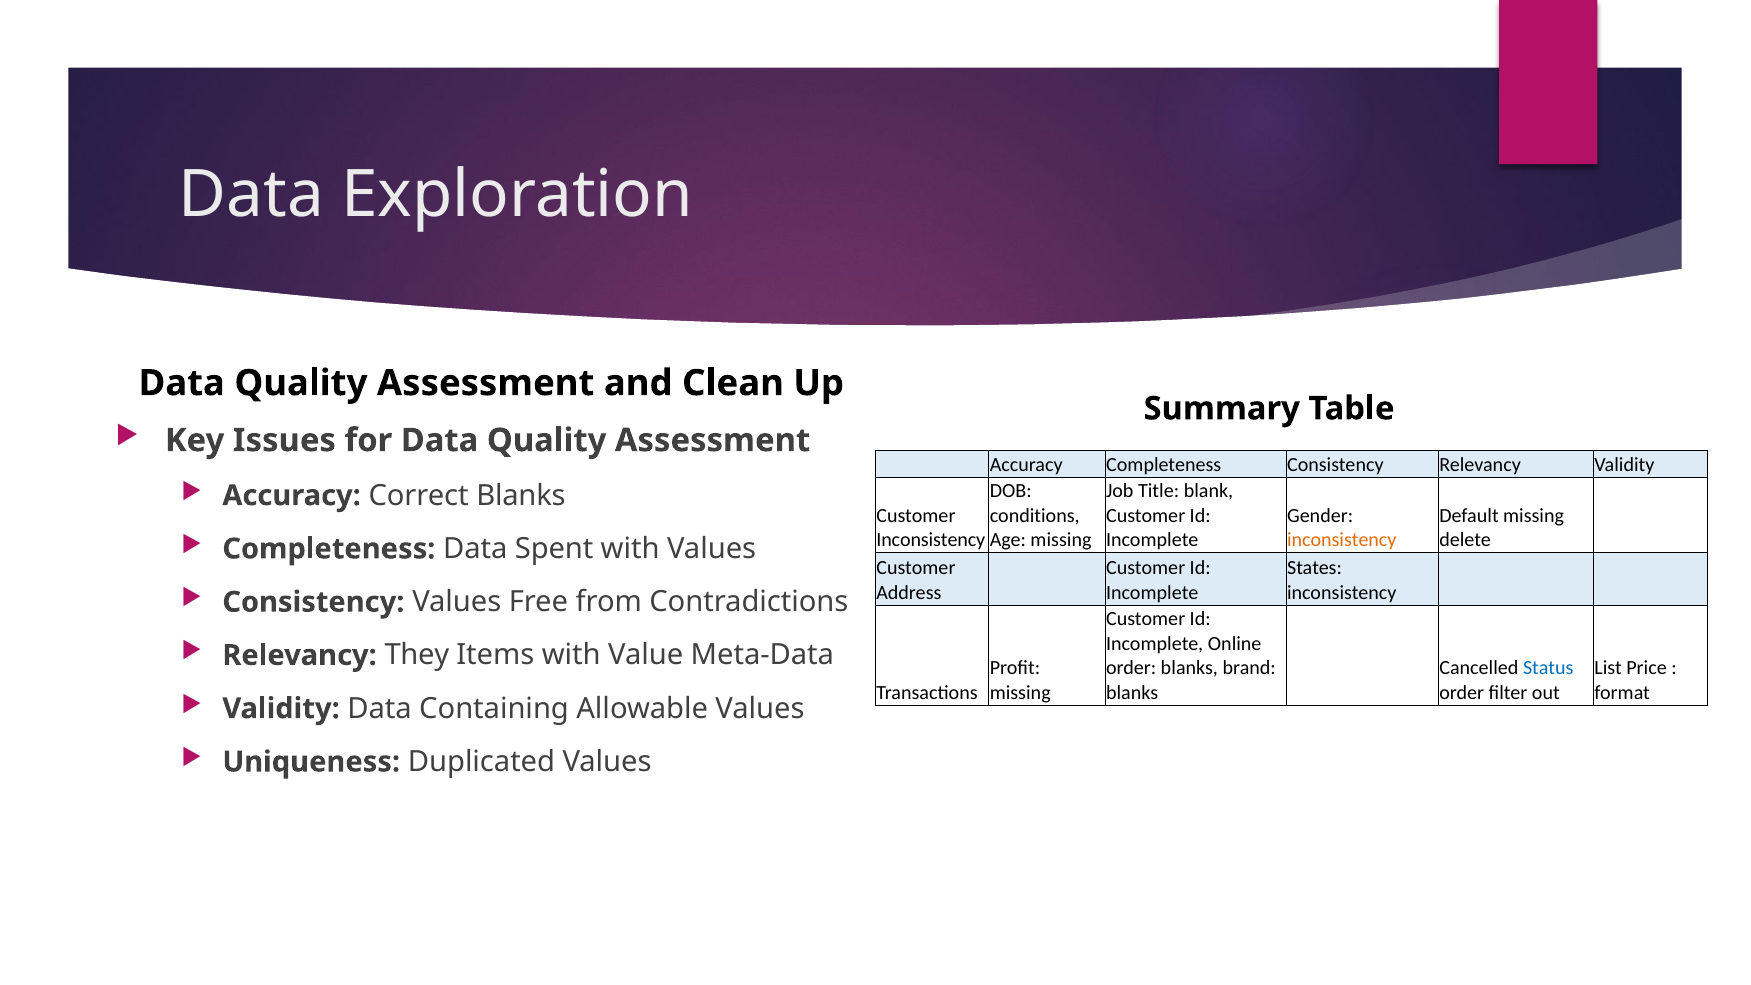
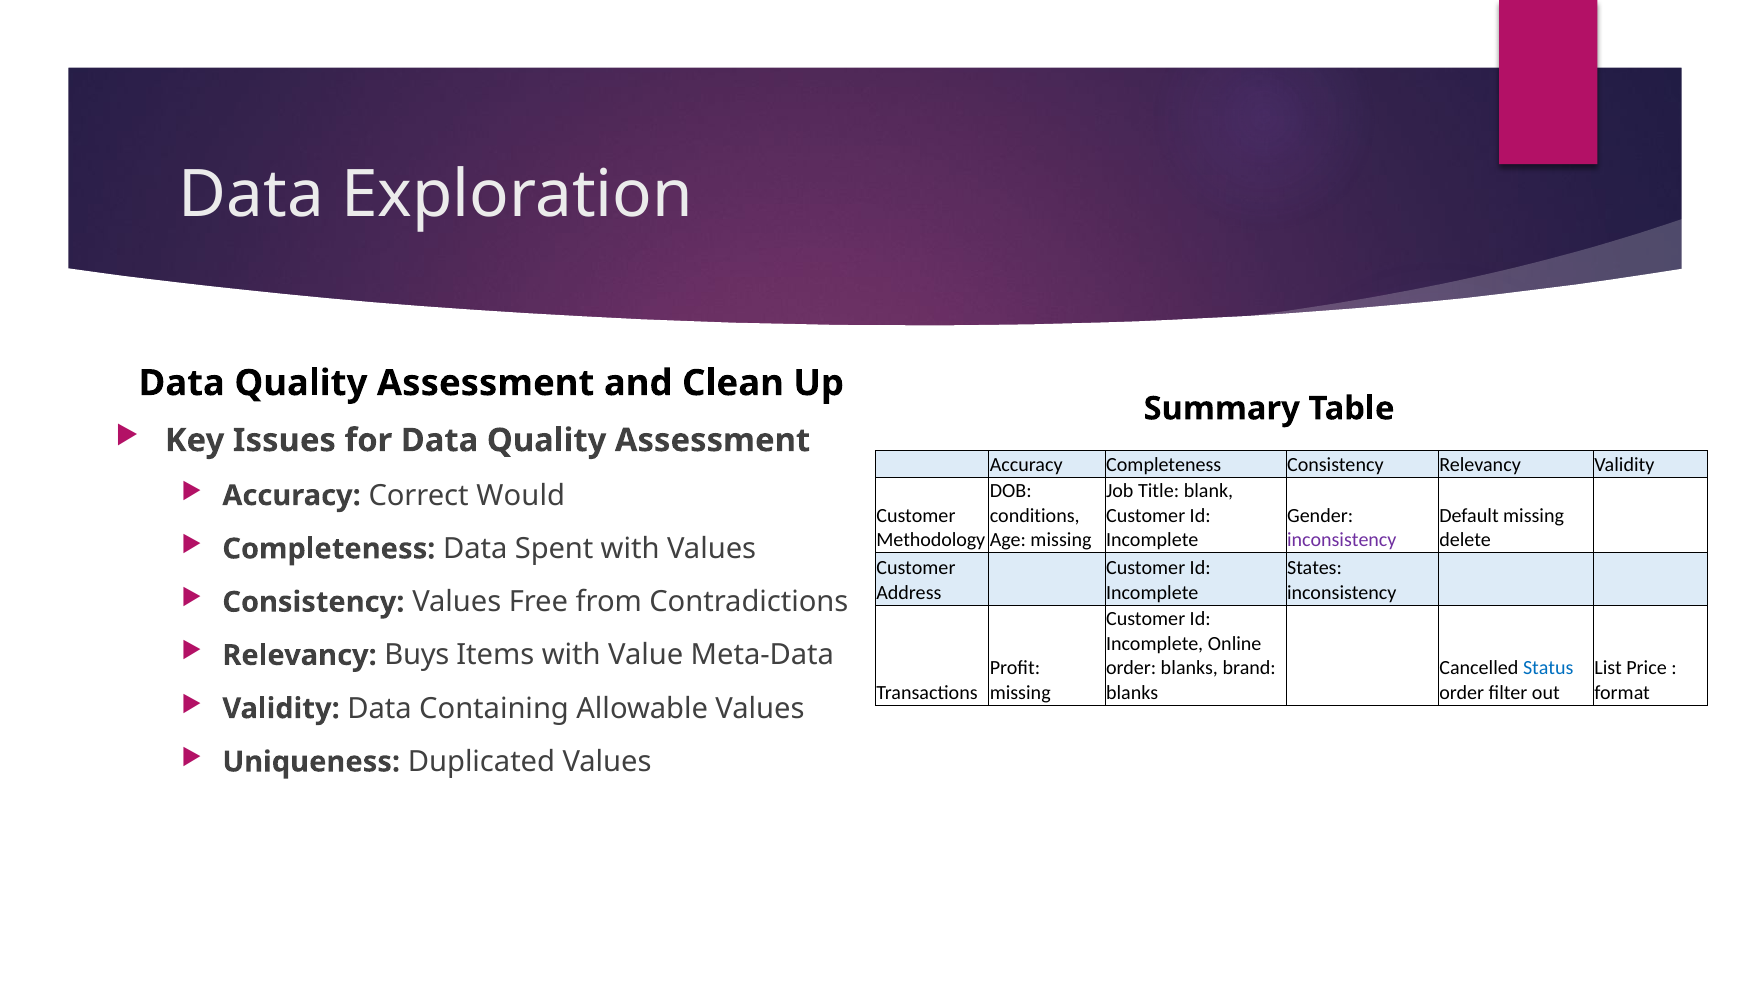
Correct Blanks: Blanks -> Would
Inconsistency at (931, 540): Inconsistency -> Methodology
inconsistency at (1342, 540) colour: orange -> purple
They: They -> Buys
